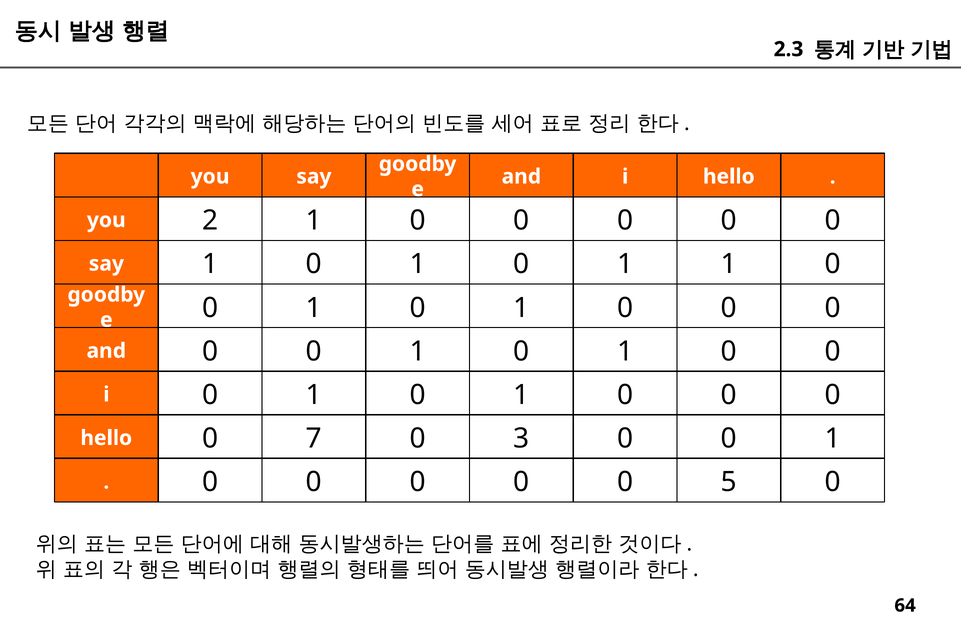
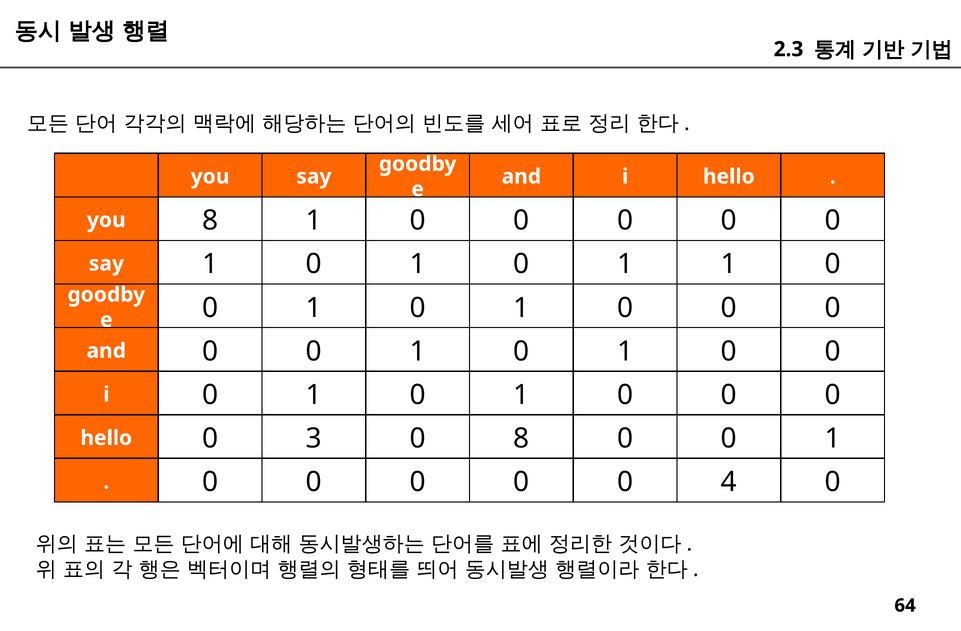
you 2: 2 -> 8
7: 7 -> 3
0 3: 3 -> 8
5: 5 -> 4
